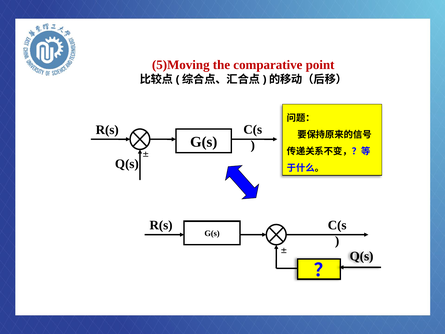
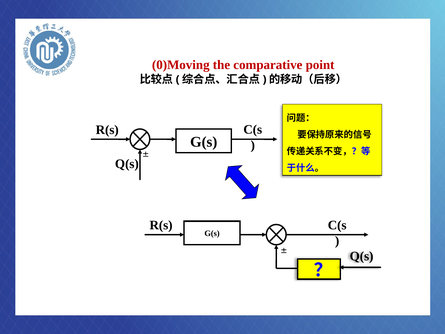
5)Moving: 5)Moving -> 0)Moving
